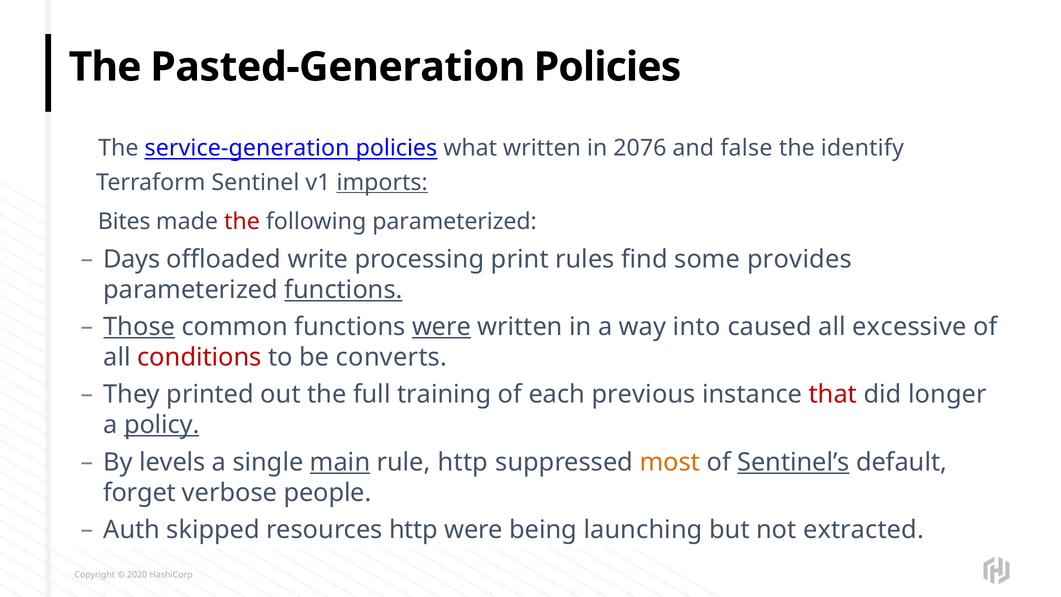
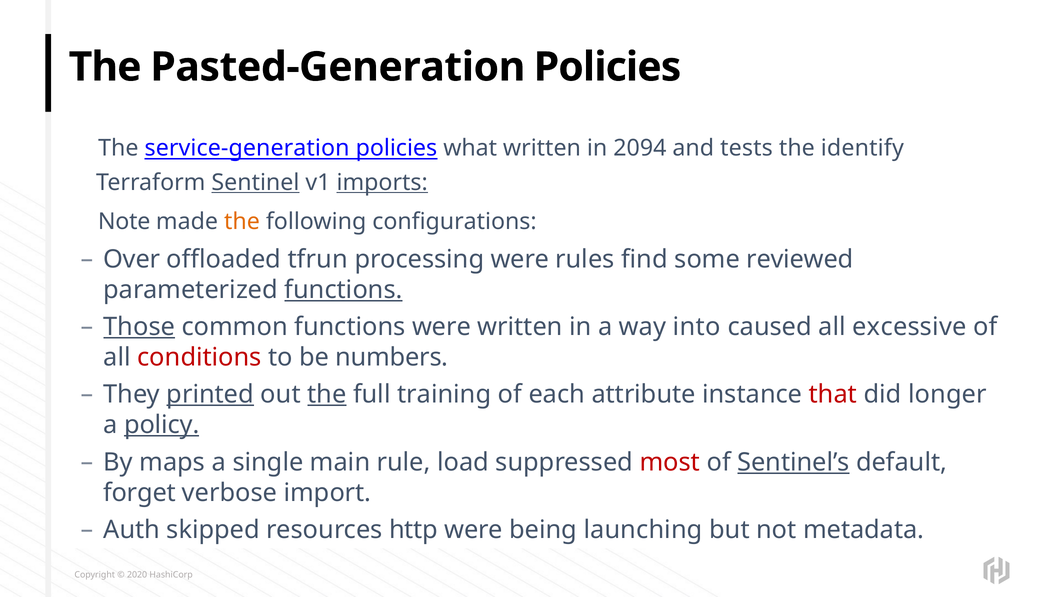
2076: 2076 -> 2094
false: false -> tests
Sentinel underline: none -> present
Bites: Bites -> Note
the at (242, 221) colour: red -> orange
following parameterized: parameterized -> configurations
Days: Days -> Over
write: write -> tfrun
processing print: print -> were
provides: provides -> reviewed
were at (442, 327) underline: present -> none
converts: converts -> numbers
printed underline: none -> present
the at (327, 394) underline: none -> present
previous: previous -> attribute
levels: levels -> maps
main underline: present -> none
rule http: http -> load
most colour: orange -> red
people: people -> import
extracted: extracted -> metadata
